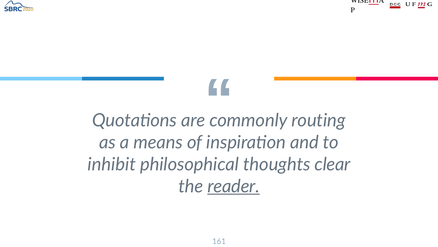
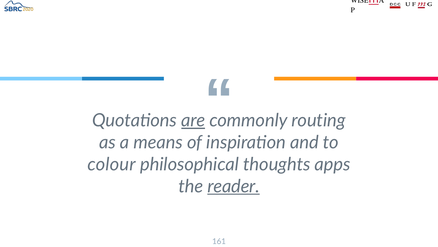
are underline: none -> present
inhibit: inhibit -> colour
clear: clear -> apps
